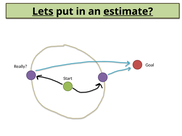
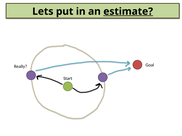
Lets underline: present -> none
